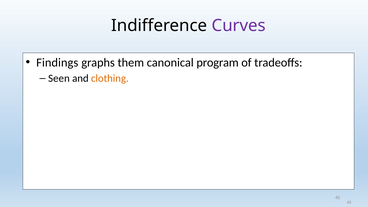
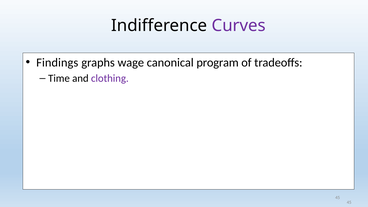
them: them -> wage
Seen: Seen -> Time
clothing colour: orange -> purple
